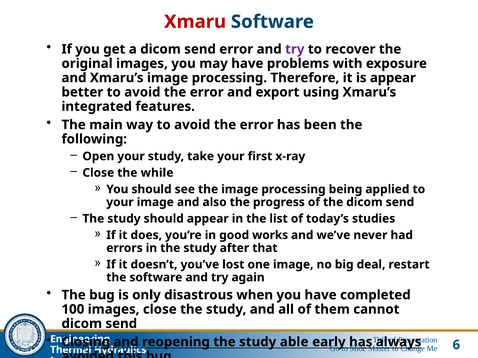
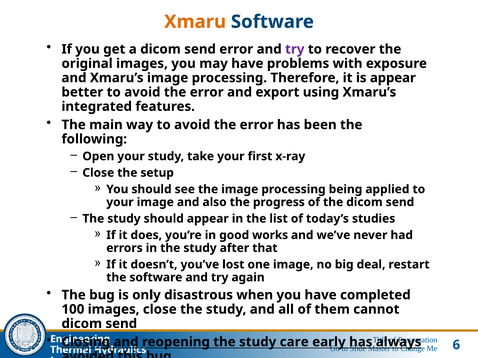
Xmaru colour: red -> orange
while: while -> setup
able: able -> care
